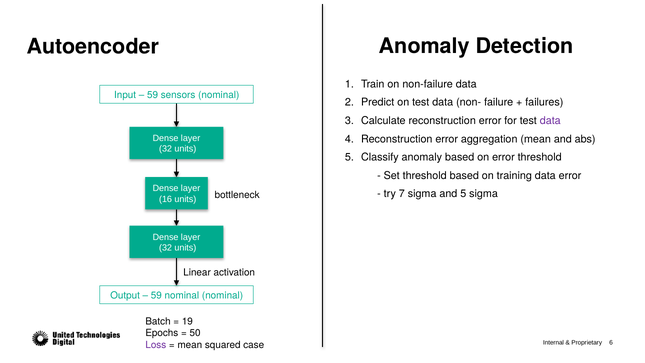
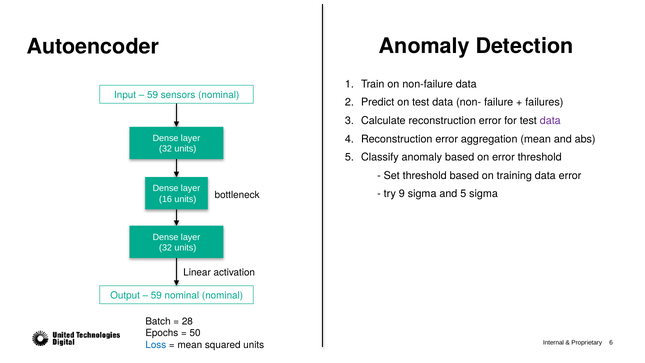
7: 7 -> 9
19: 19 -> 28
Loss colour: purple -> blue
squared case: case -> units
